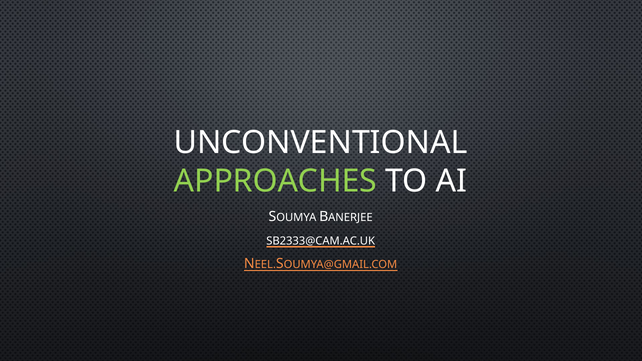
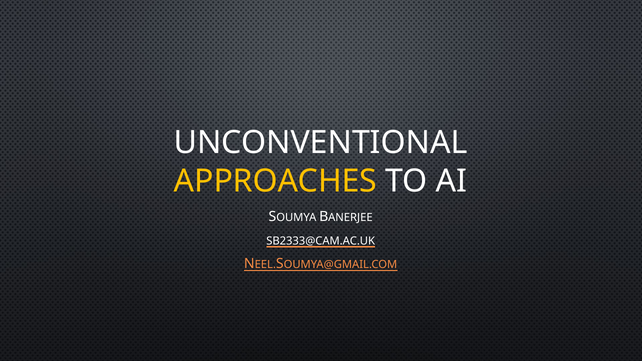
APPROACHES colour: light green -> yellow
